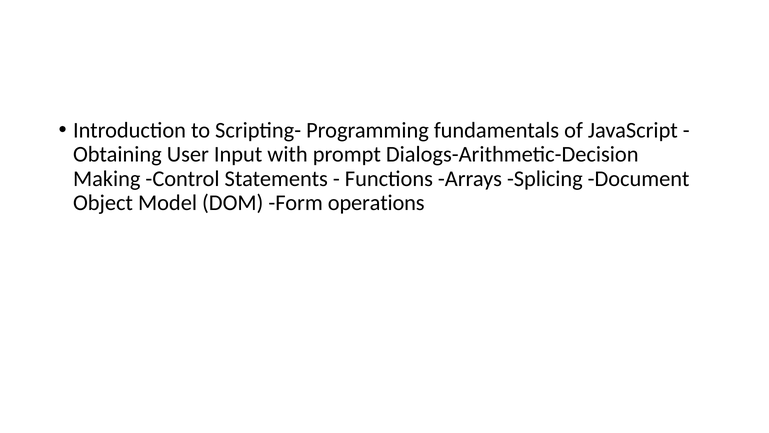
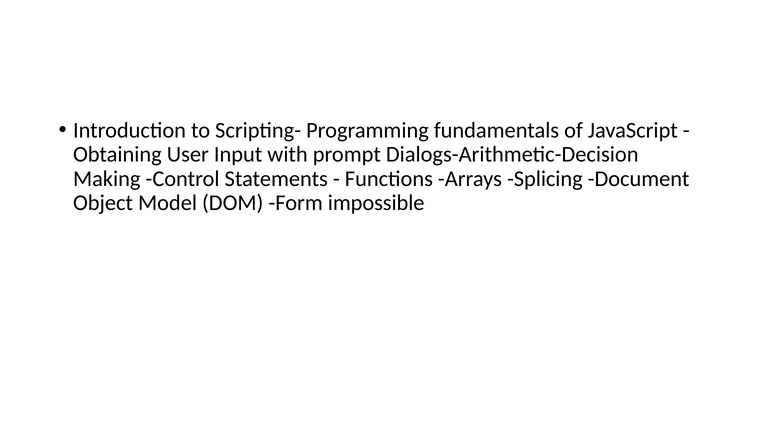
operations: operations -> impossible
